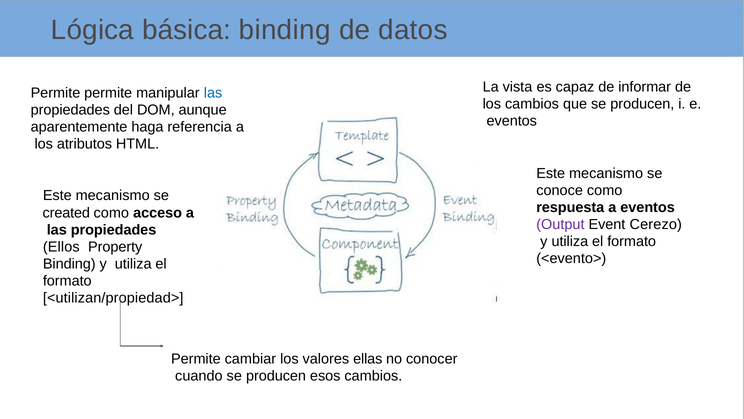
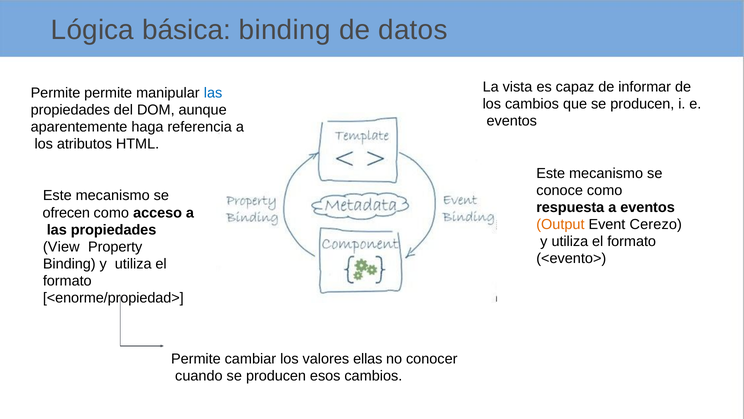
created: created -> ofrecen
Output colour: purple -> orange
Ellos: Ellos -> View
<utilizan/propiedad>: <utilizan/propiedad> -> <enorme/propiedad>
